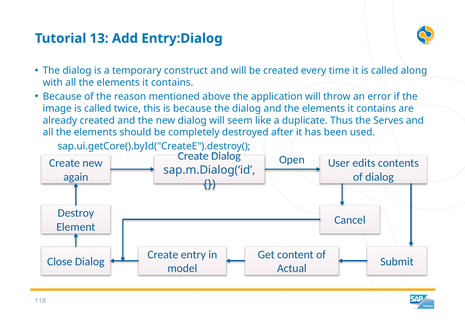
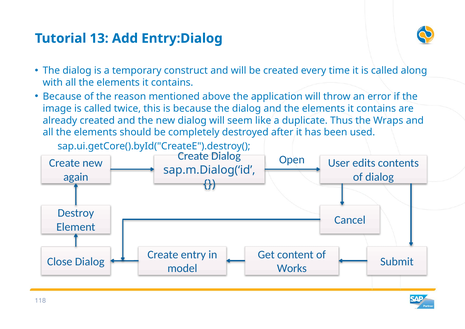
Serves: Serves -> Wraps
Actual: Actual -> Works
